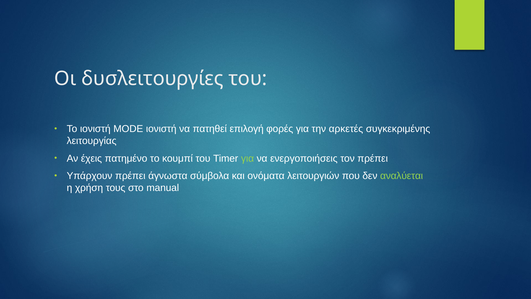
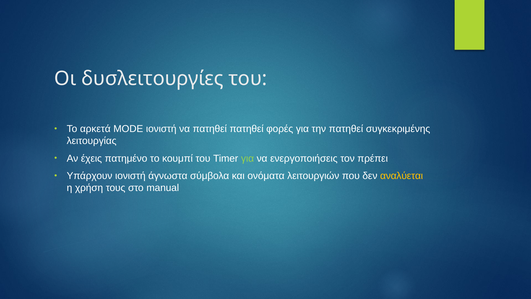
Το ιονιστή: ιονιστή -> αρκετά
πατηθεί επιλογή: επιλογή -> πατηθεί
την αρκετές: αρκετές -> πατηθεί
Υπάρχουν πρέπει: πρέπει -> ιονιστή
αναλύεται colour: light green -> yellow
